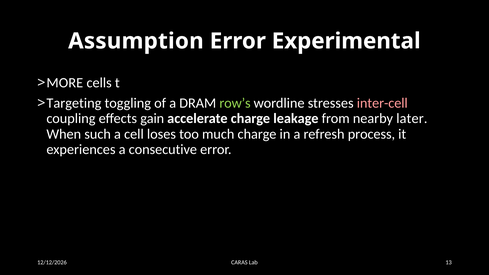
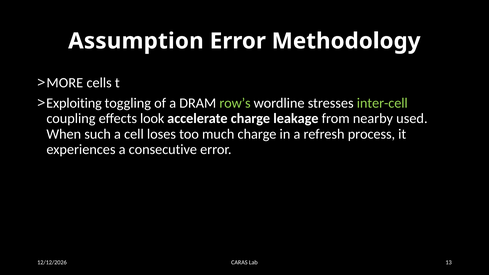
Experimental: Experimental -> Methodology
Targeting: Targeting -> Exploiting
inter-cell colour: pink -> light green
gain: gain -> look
later: later -> used
